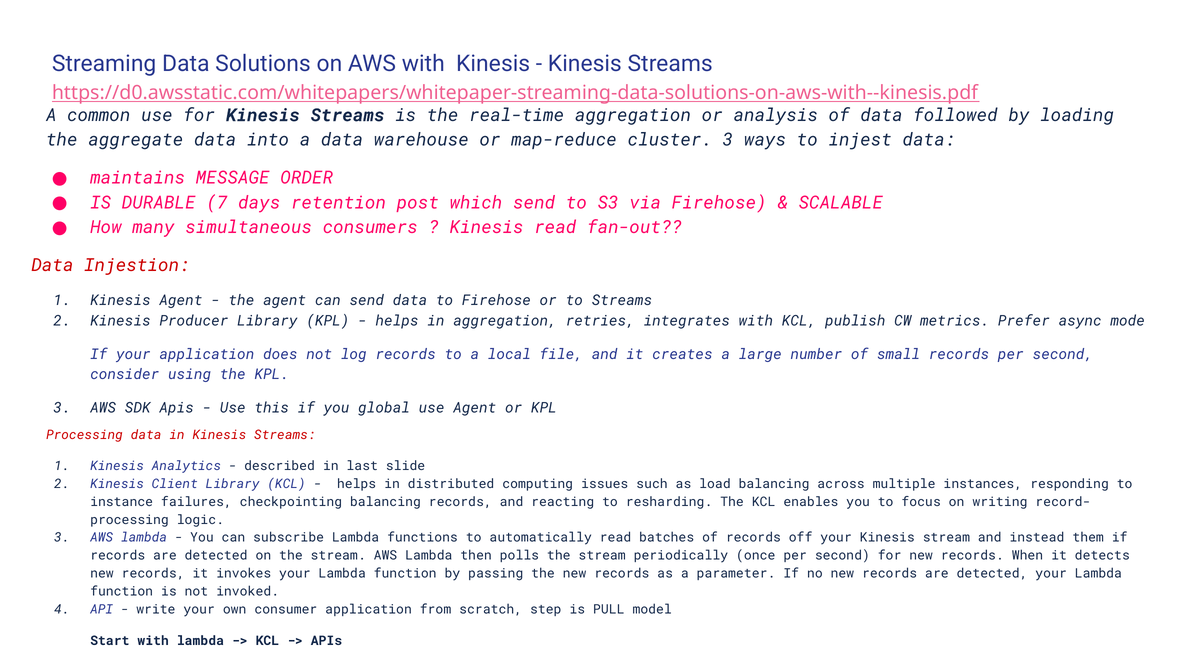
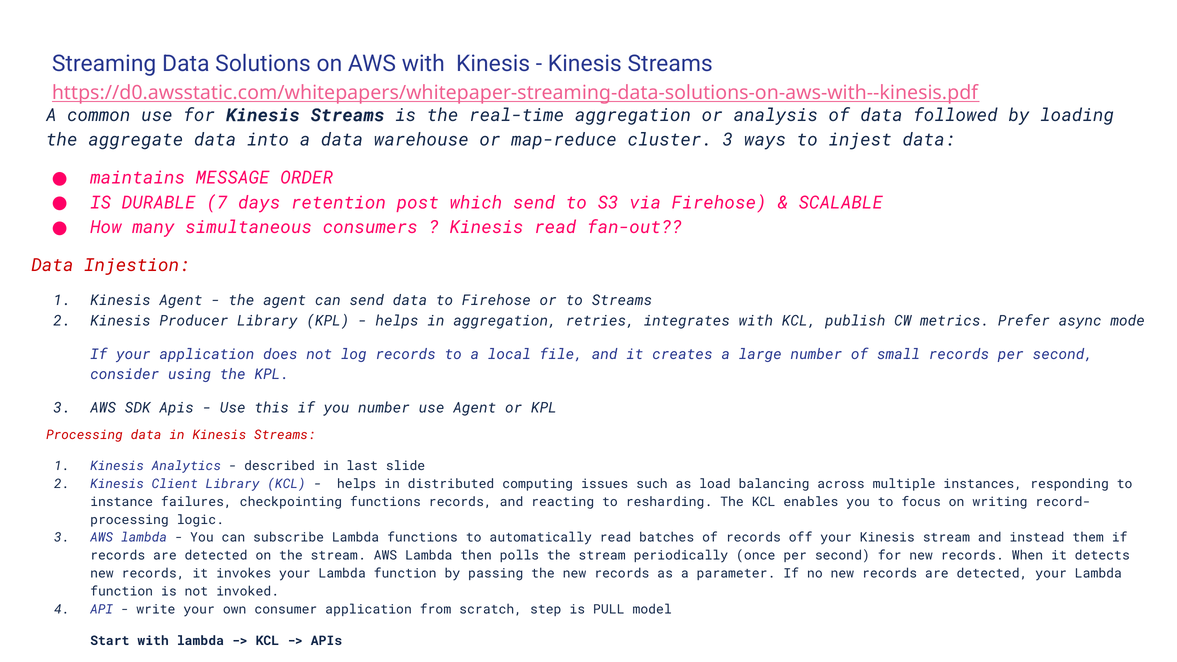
you global: global -> number
checkpointing balancing: balancing -> functions
